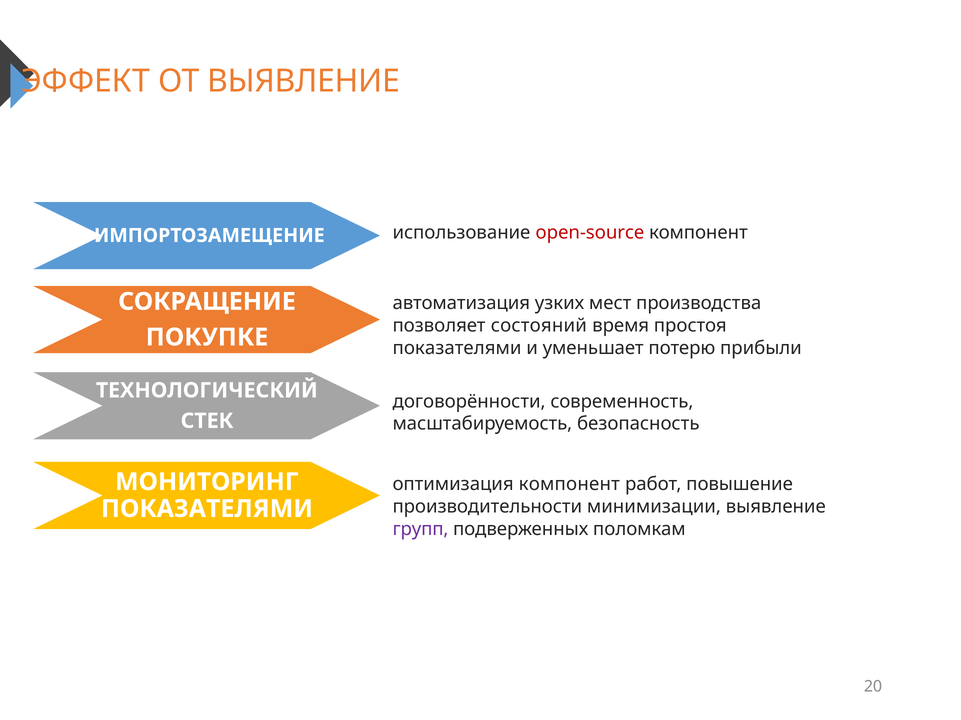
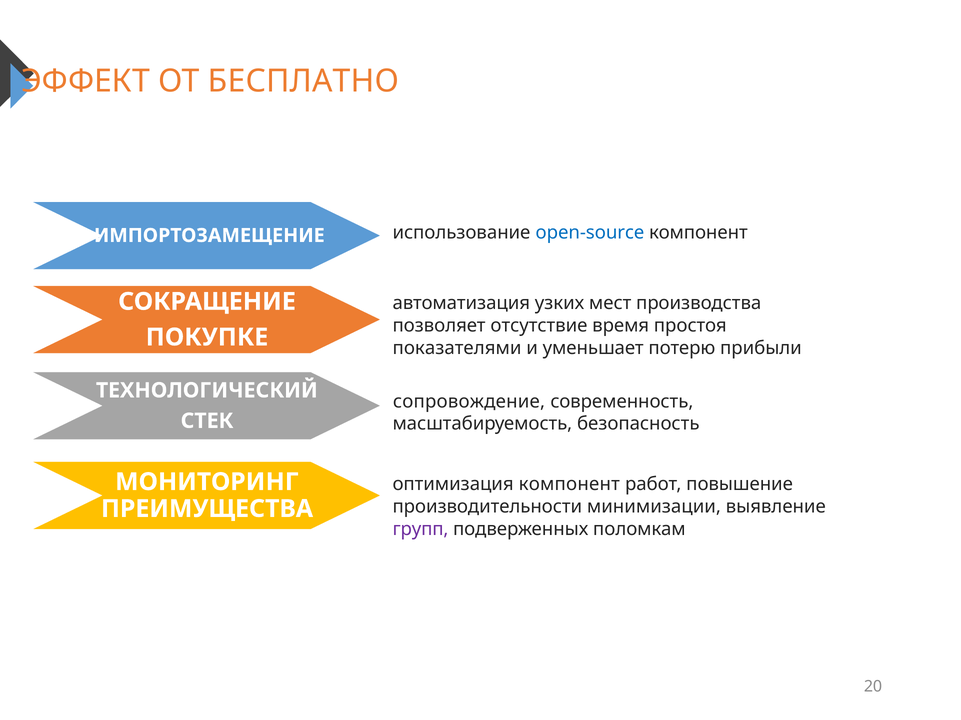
ОТ ВЫЯВЛЕНИЕ: ВЫЯВЛЕНИЕ -> БЕСПЛАТНО
open-source colour: red -> blue
состояний: состояний -> отсутствие
договорённости: договорённости -> сопровождение
ПОКАЗАТЕЛЯМИ at (207, 509): ПОКАЗАТЕЛЯМИ -> ПРЕИМУЩЕСТВА
